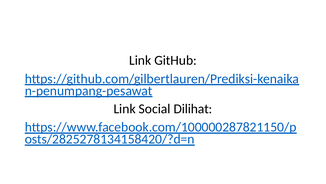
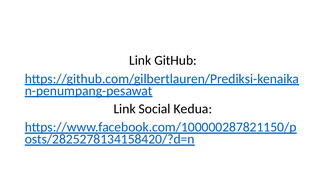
Dilihat: Dilihat -> Kedua
